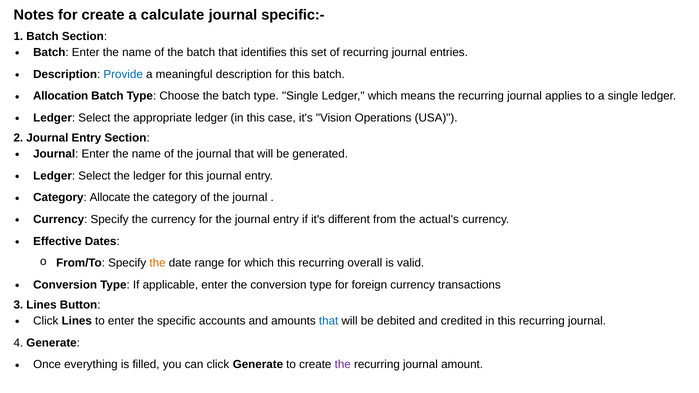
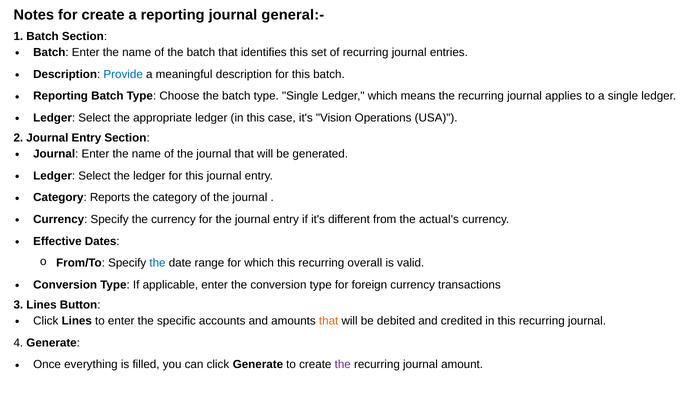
a calculate: calculate -> reporting
specific:-: specific:- -> general:-
Allocation at (61, 96): Allocation -> Reporting
Allocate: Allocate -> Reports
the at (158, 263) colour: orange -> blue
that at (329, 321) colour: blue -> orange
